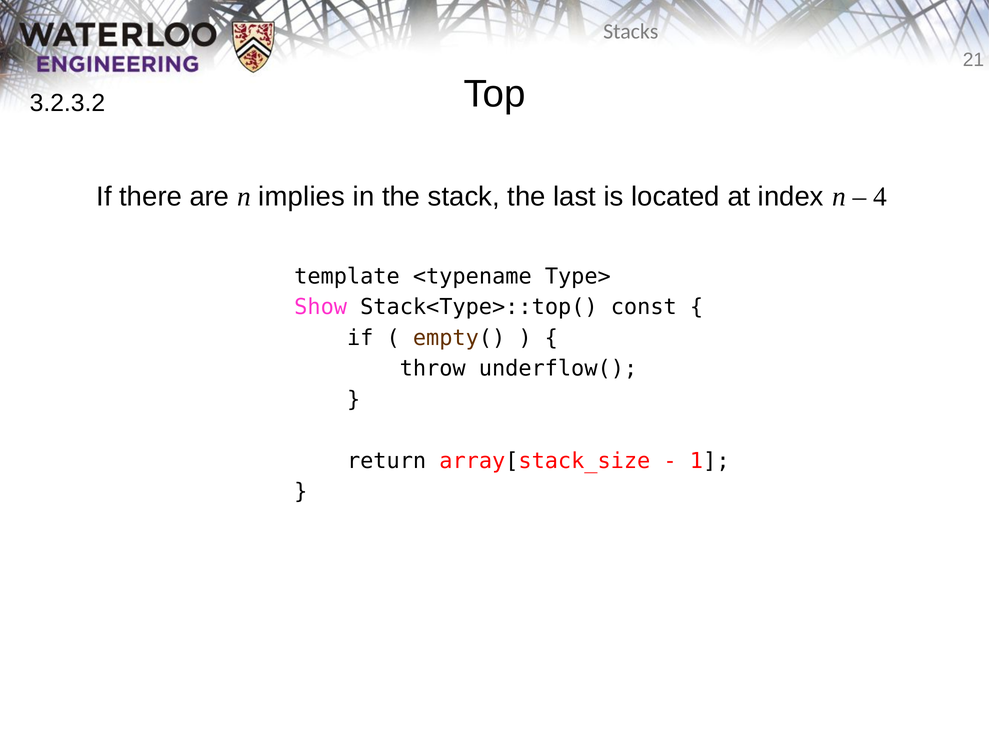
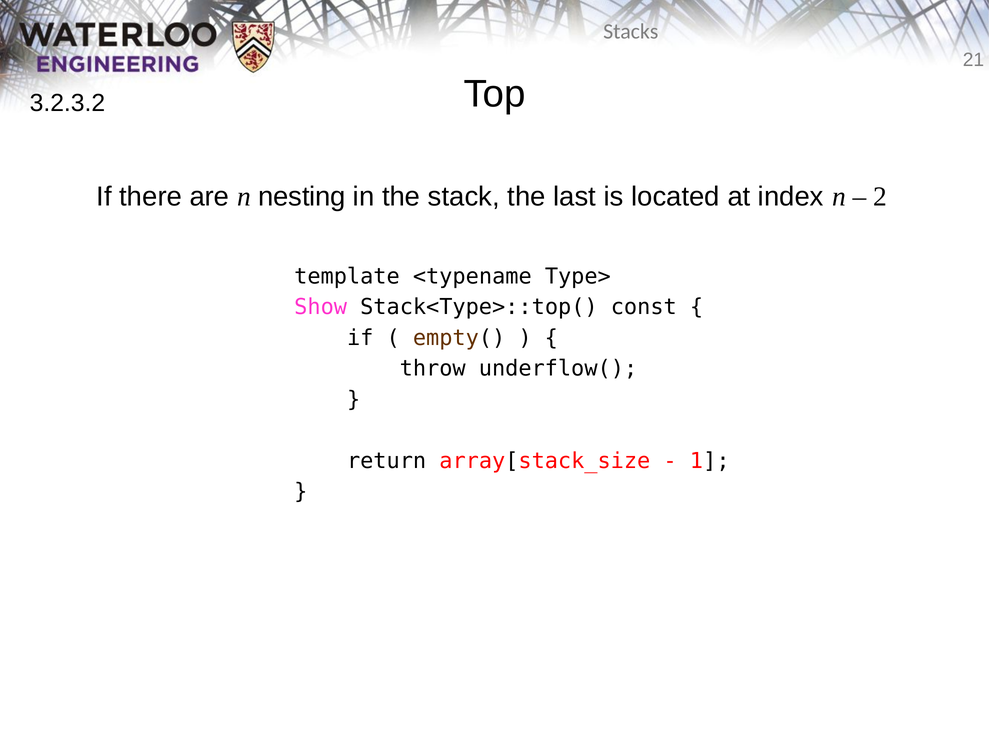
implies: implies -> nesting
4: 4 -> 2
